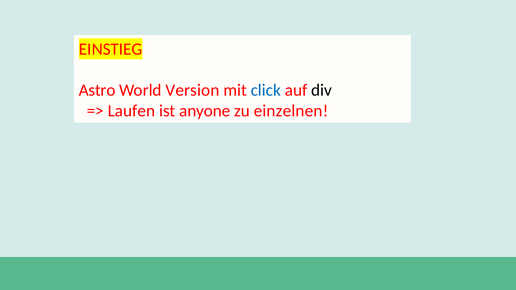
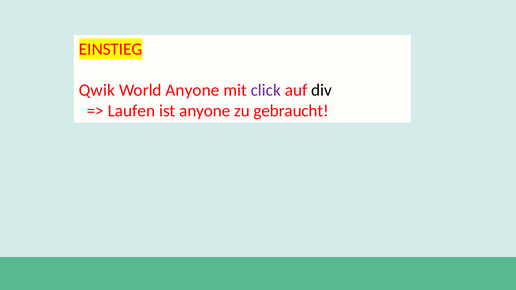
Astro: Astro -> Qwik
World Version: Version -> Anyone
click colour: blue -> purple
einzelnen: einzelnen -> gebraucht
